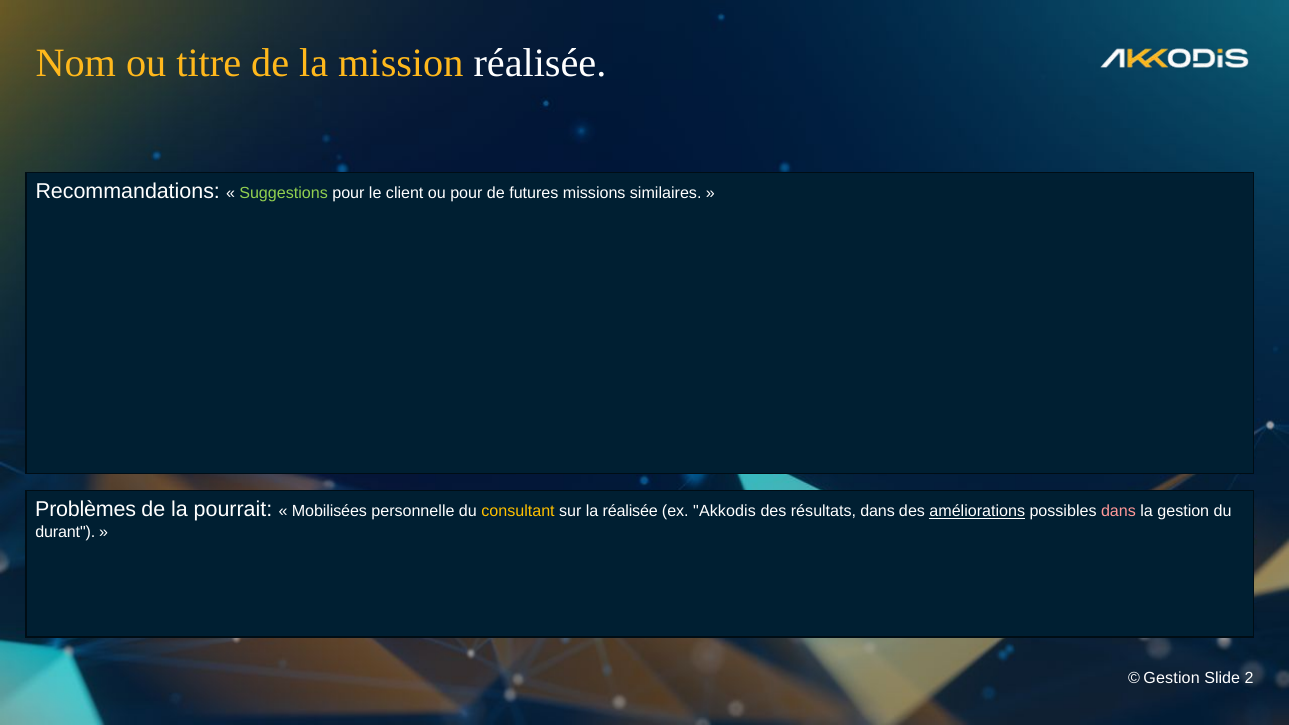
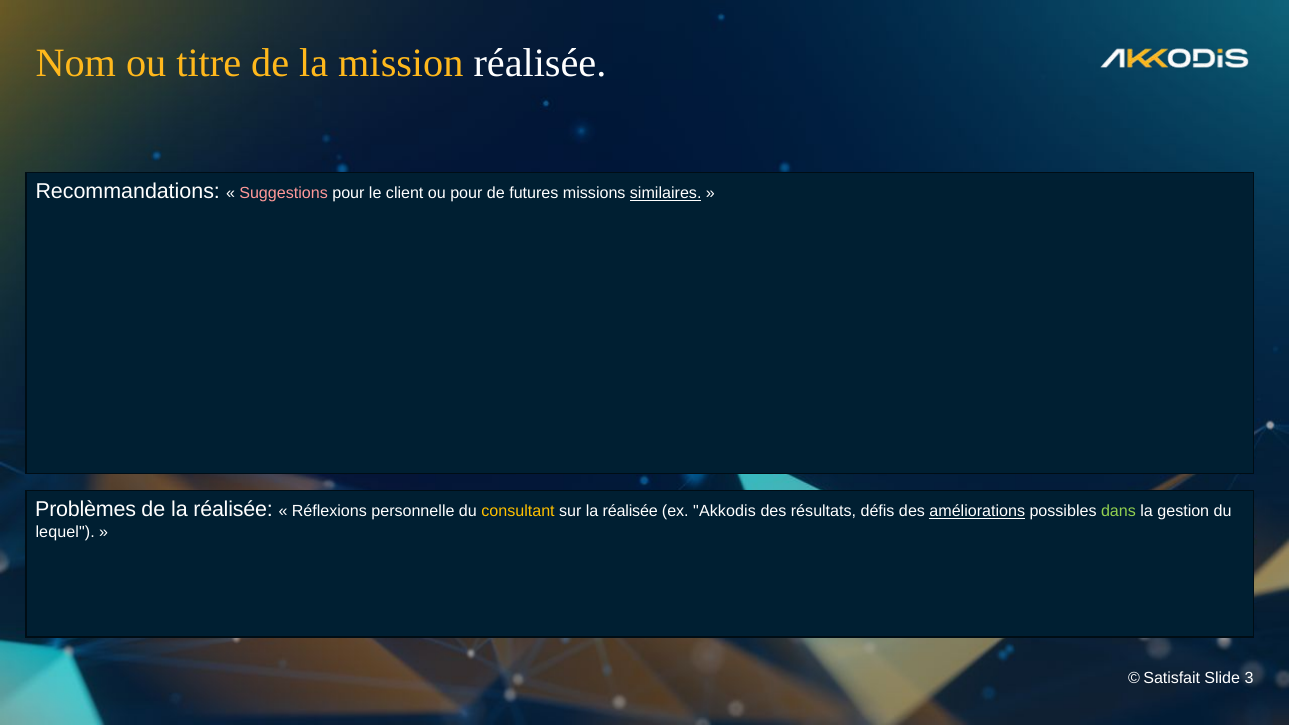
Suggestions colour: light green -> pink
similaires underline: none -> present
de la pourrait: pourrait -> réalisée
Mobilisées: Mobilisées -> Réflexions
résultats dans: dans -> défis
dans at (1118, 511) colour: pink -> light green
durant: durant -> lequel
Gestion at (1172, 679): Gestion -> Satisfait
2: 2 -> 3
